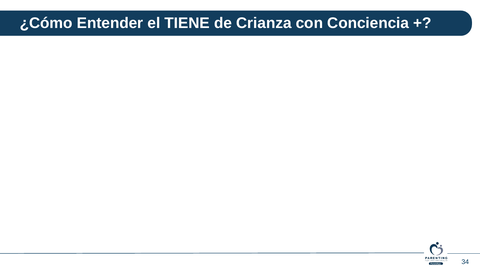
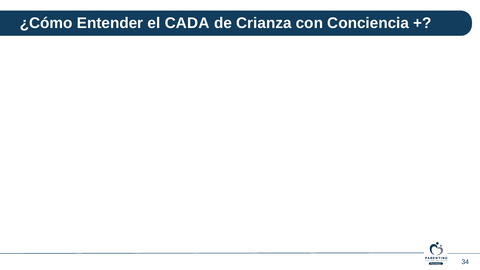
TIENE: TIENE -> CADA
